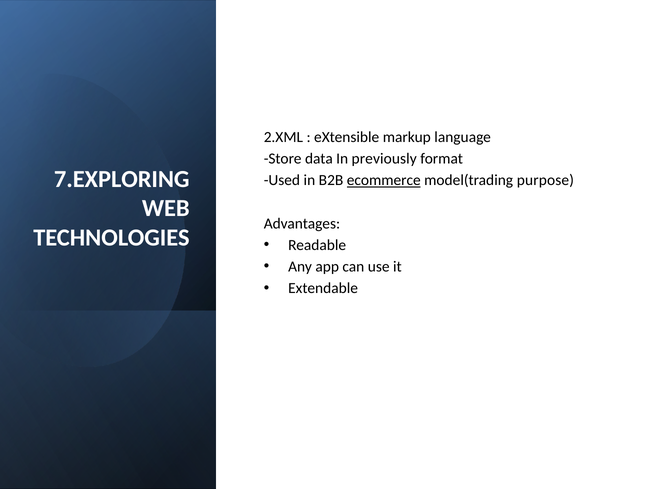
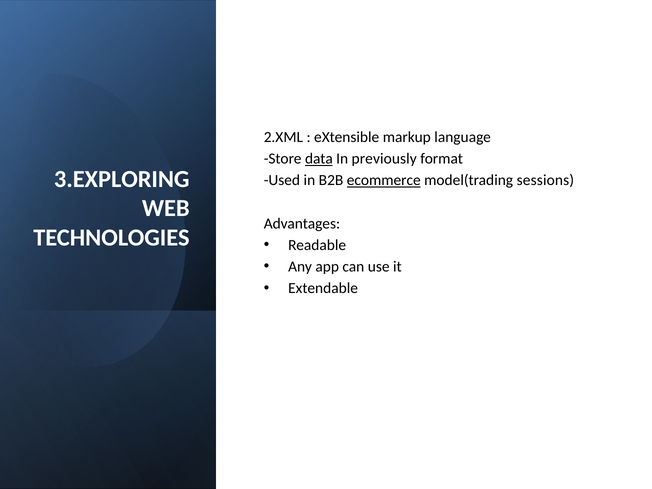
data underline: none -> present
7.EXPLORING: 7.EXPLORING -> 3.EXPLORING
purpose: purpose -> sessions
